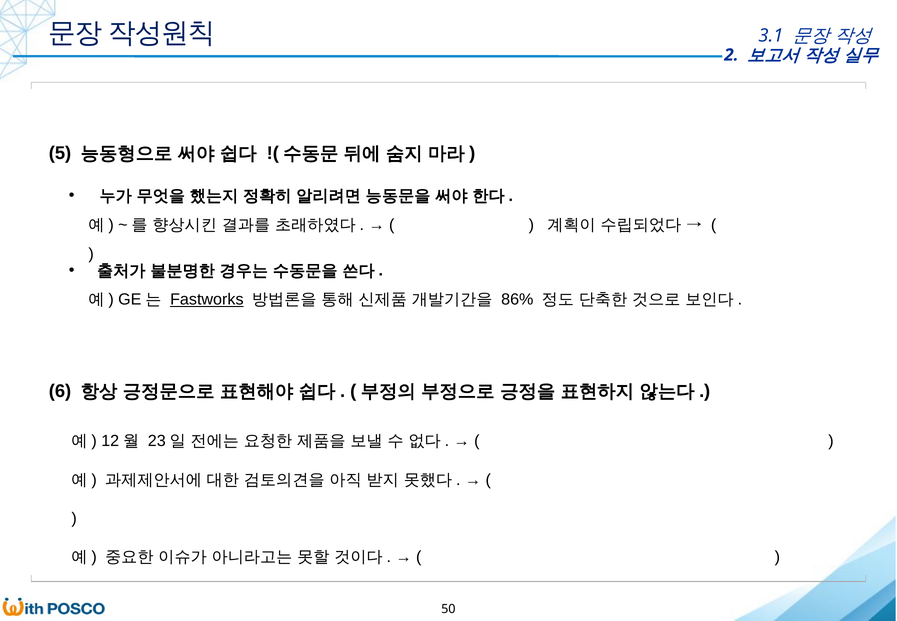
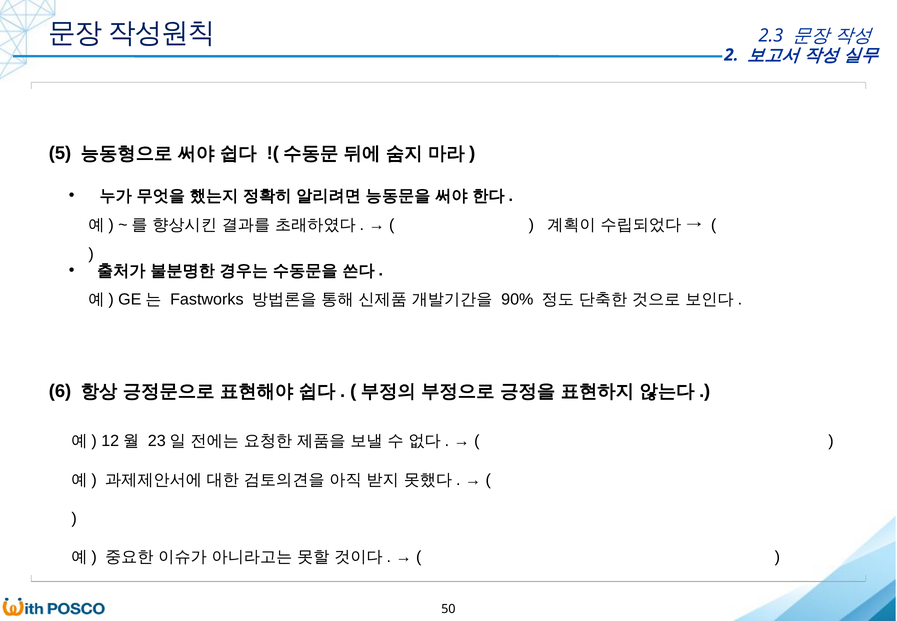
3.1: 3.1 -> 2.3
Fastworks underline: present -> none
86%: 86% -> 90%
